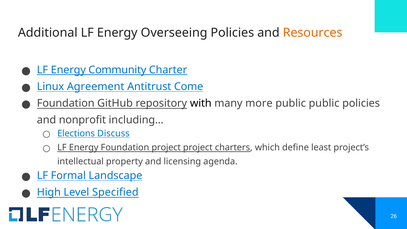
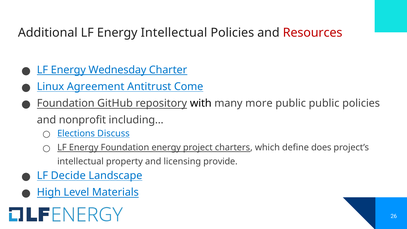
Energy Overseeing: Overseeing -> Intellectual
Resources colour: orange -> red
Community: Community -> Wednesday
Foundation project: project -> energy
least: least -> does
agenda: agenda -> provide
Formal: Formal -> Decide
Specified: Specified -> Materials
